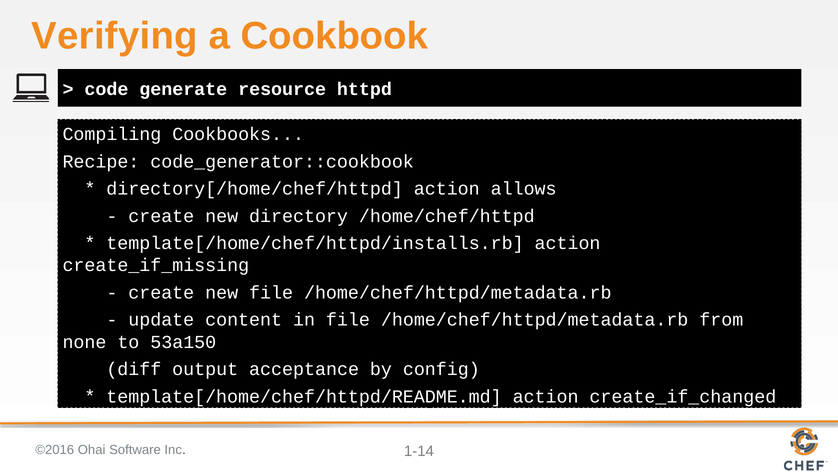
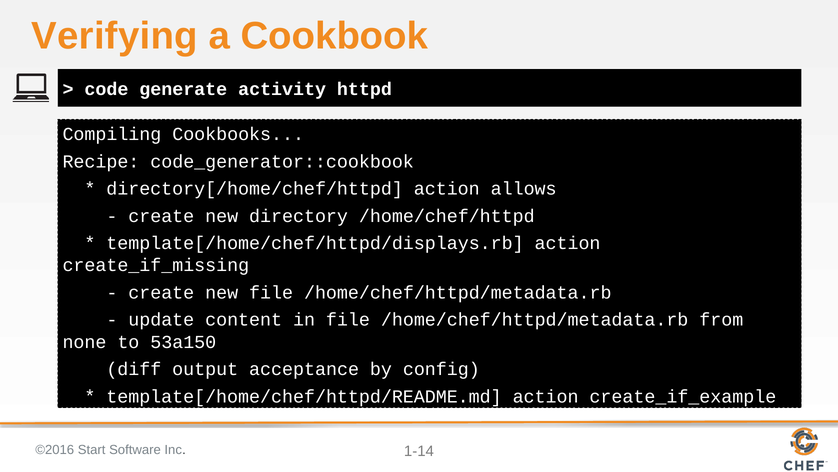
resource: resource -> activity
template[/home/chef/httpd/installs.rb: template[/home/chef/httpd/installs.rb -> template[/home/chef/httpd/displays.rb
create_if_changed: create_if_changed -> create_if_example
Ohai: Ohai -> Start
